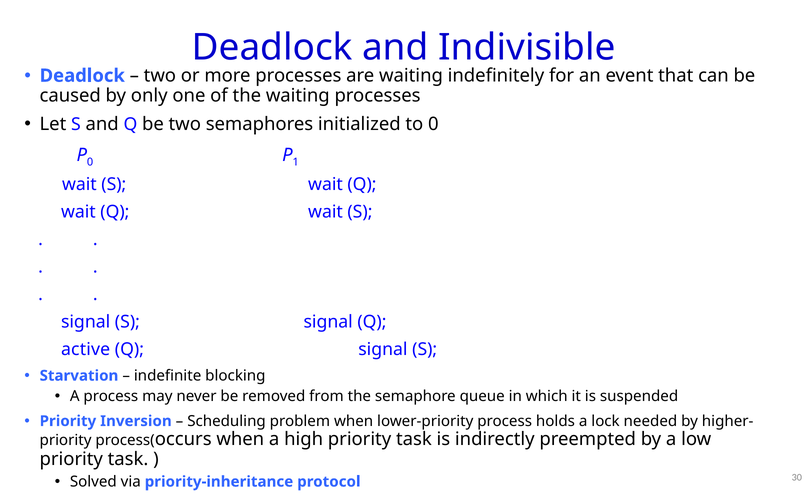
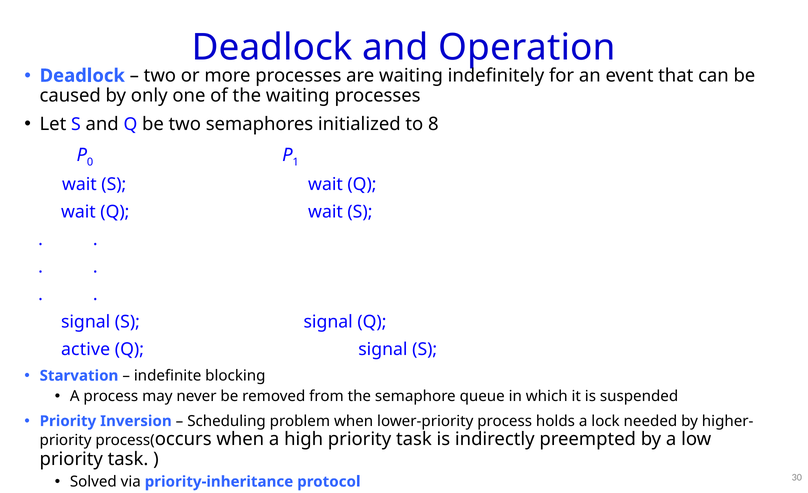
Indivisible: Indivisible -> Operation
to 0: 0 -> 8
